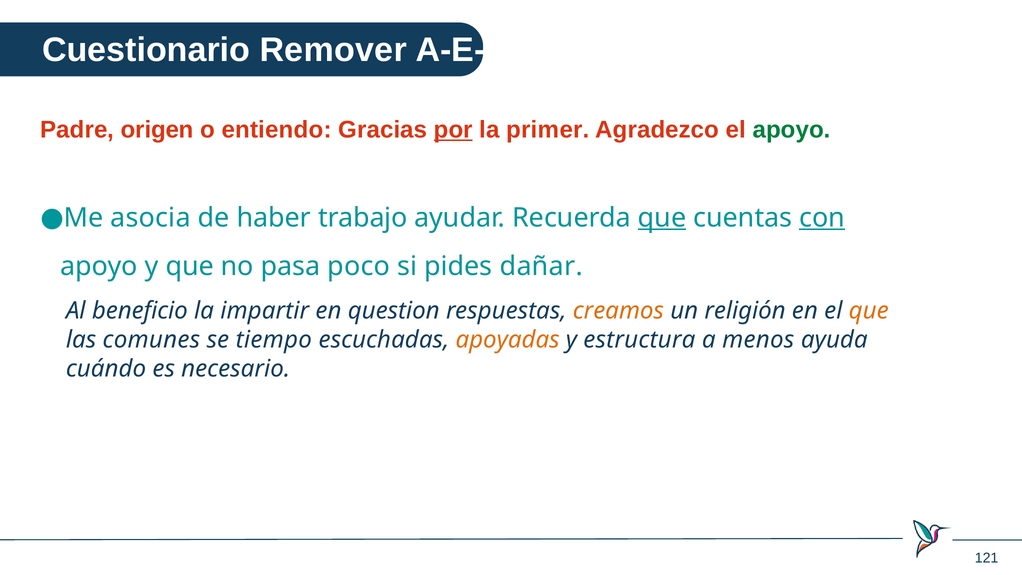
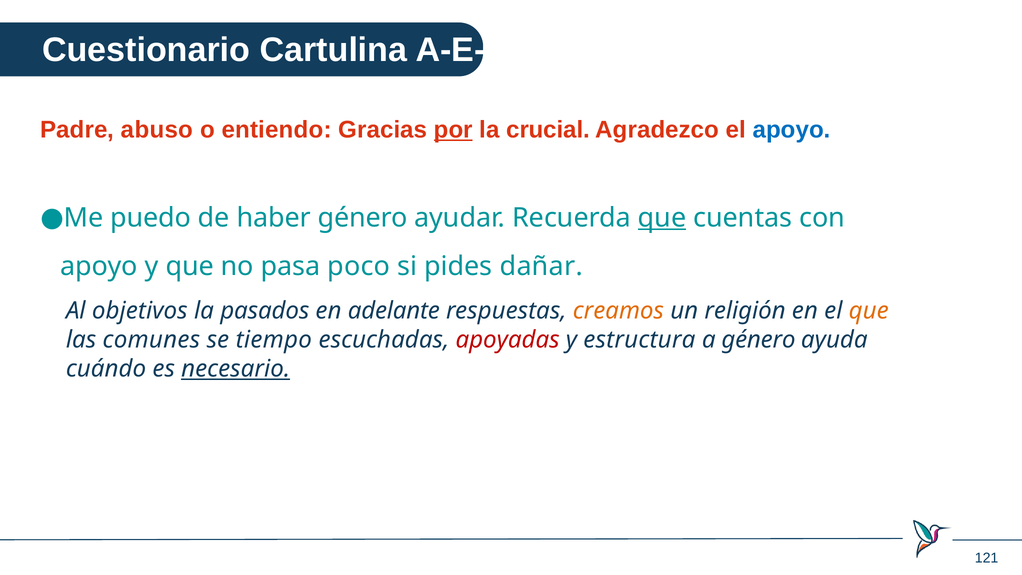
Remover: Remover -> Cartulina
origen: origen -> abuso
primer: primer -> crucial
apoyo at (792, 130) colour: green -> blue
asocia: asocia -> puedo
haber trabajo: trabajo -> género
con underline: present -> none
beneficio: beneficio -> objetivos
impartir: impartir -> pasados
question: question -> adelante
apoyadas colour: orange -> red
a menos: menos -> género
necesario underline: none -> present
